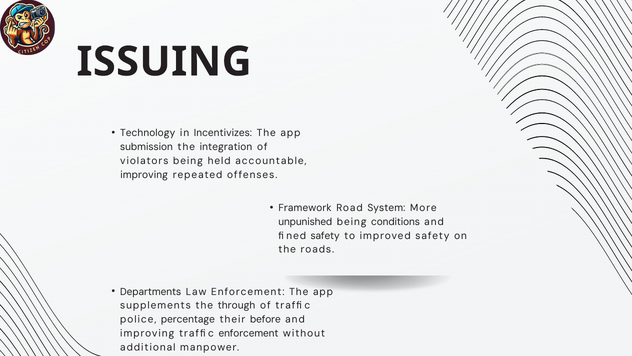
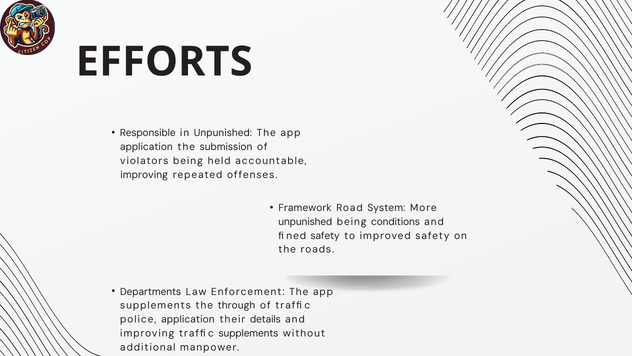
ISSUING: ISSUING -> EFFORTS
Technology: Technology -> Responsible
in Incentivizes: Incentivizes -> Unpunished
submission at (146, 147): submission -> application
integration: integration -> submission
police percentage: percentage -> application
before: before -> details
traffic enforcement: enforcement -> supplements
